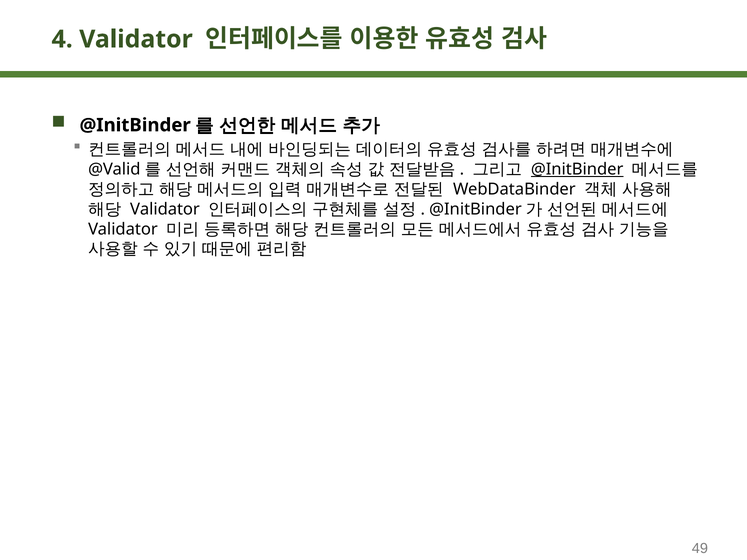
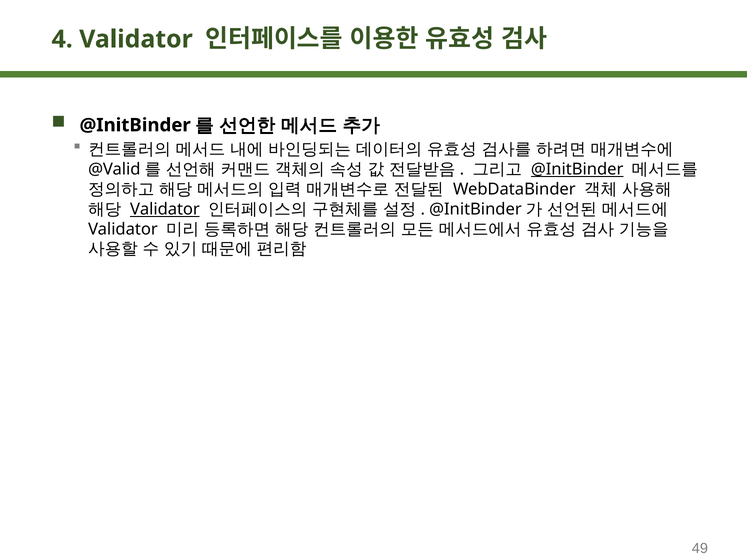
Validator at (165, 209) underline: none -> present
